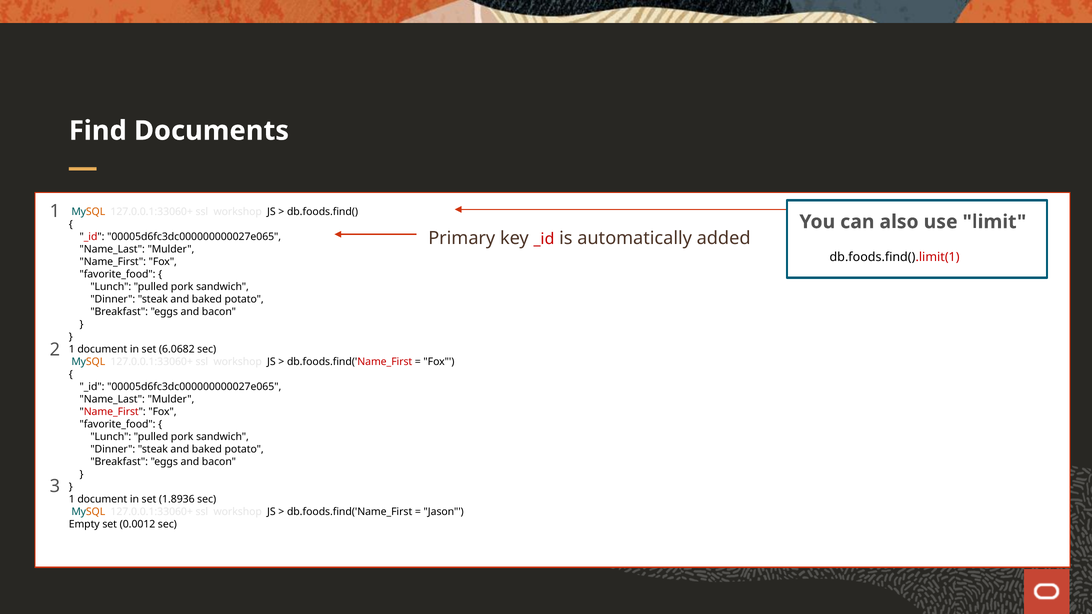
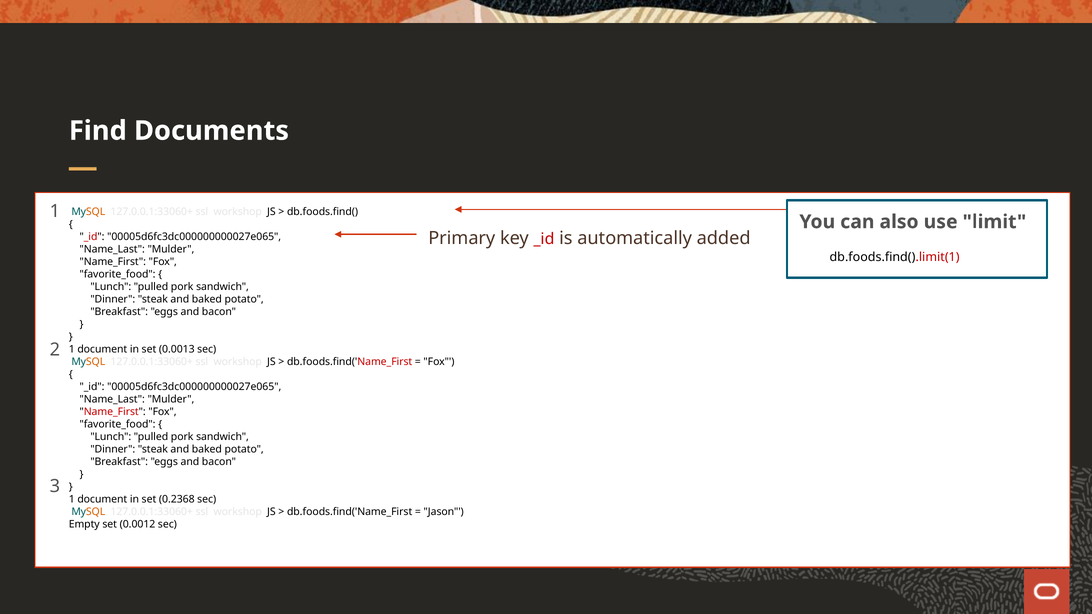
6.0682: 6.0682 -> 0.0013
1.8936: 1.8936 -> 0.2368
